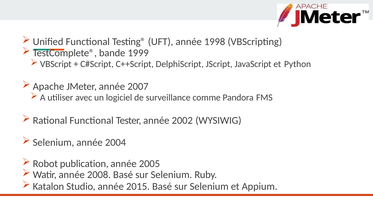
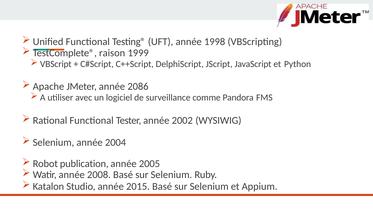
bande: bande -> raison
2007: 2007 -> 2086
